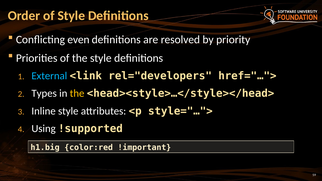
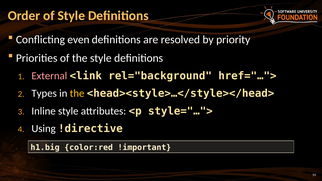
External colour: light blue -> pink
rel="developers: rel="developers -> rel="background
!supported: !supported -> !directive
